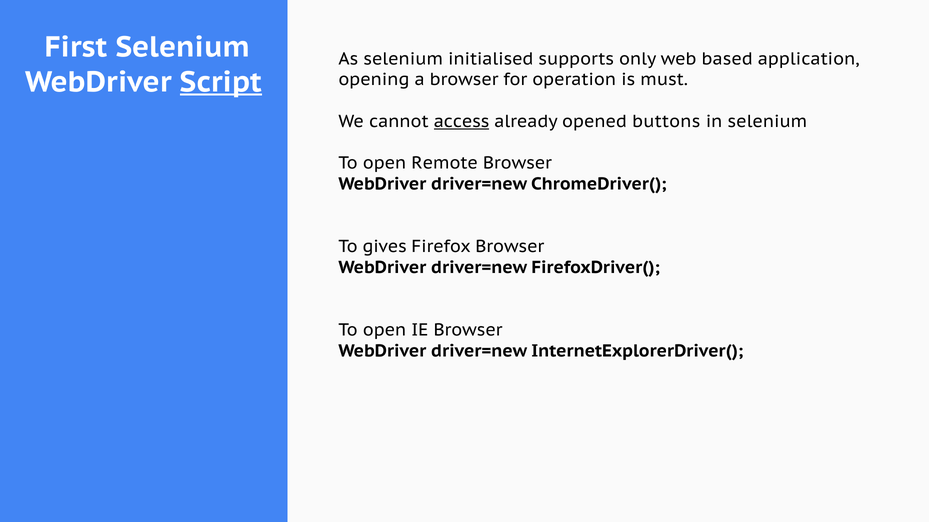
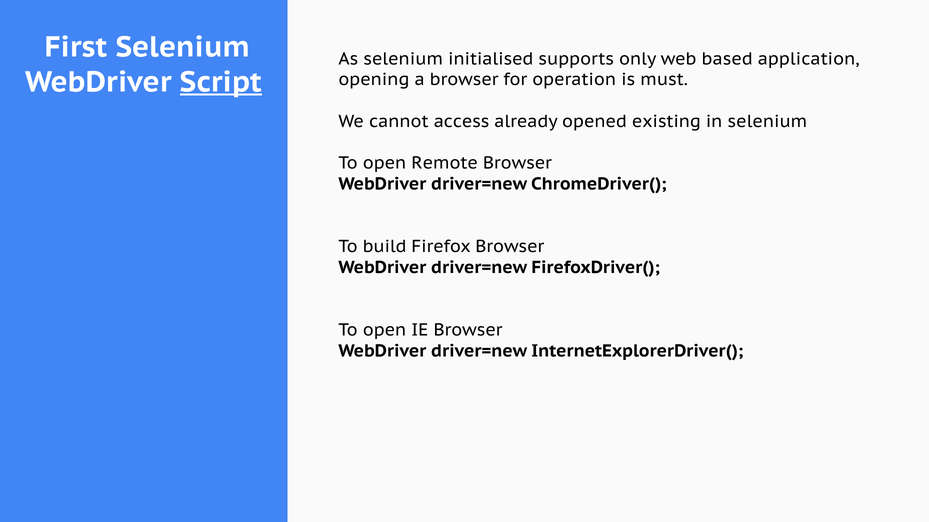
access underline: present -> none
buttons: buttons -> existing
gives: gives -> build
